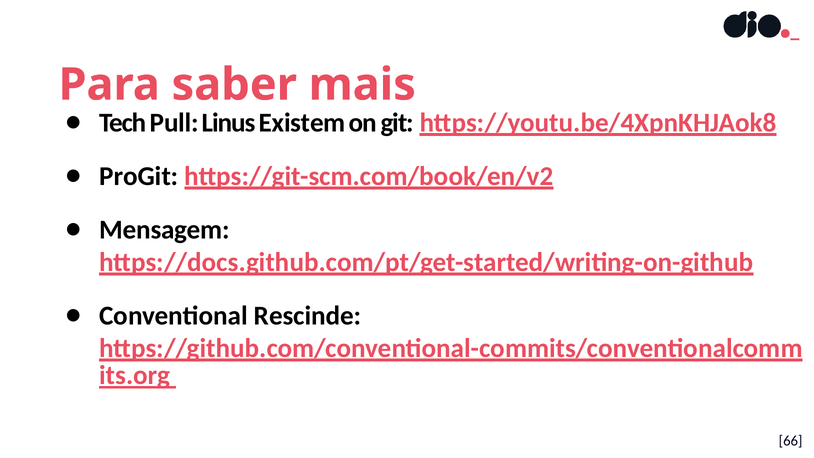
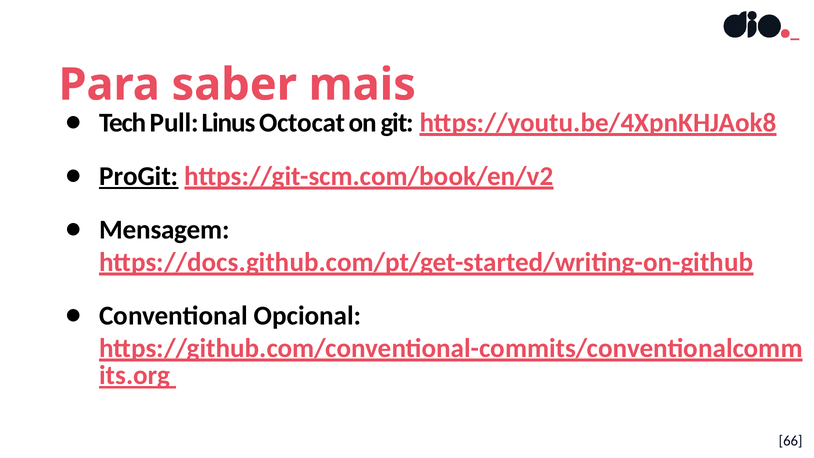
Existem: Existem -> Octocat
ProGit underline: none -> present
Rescinde: Rescinde -> Opcional
